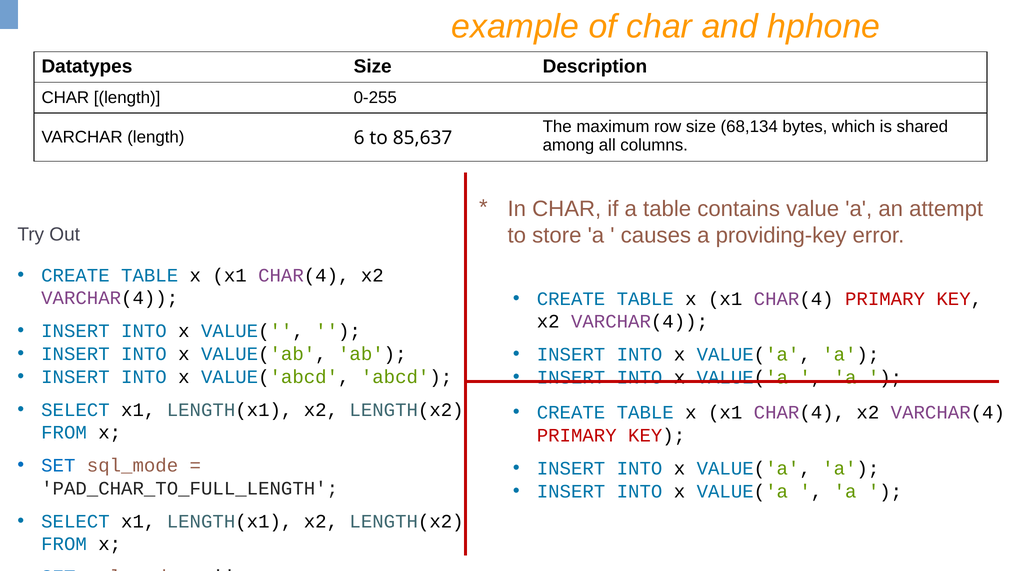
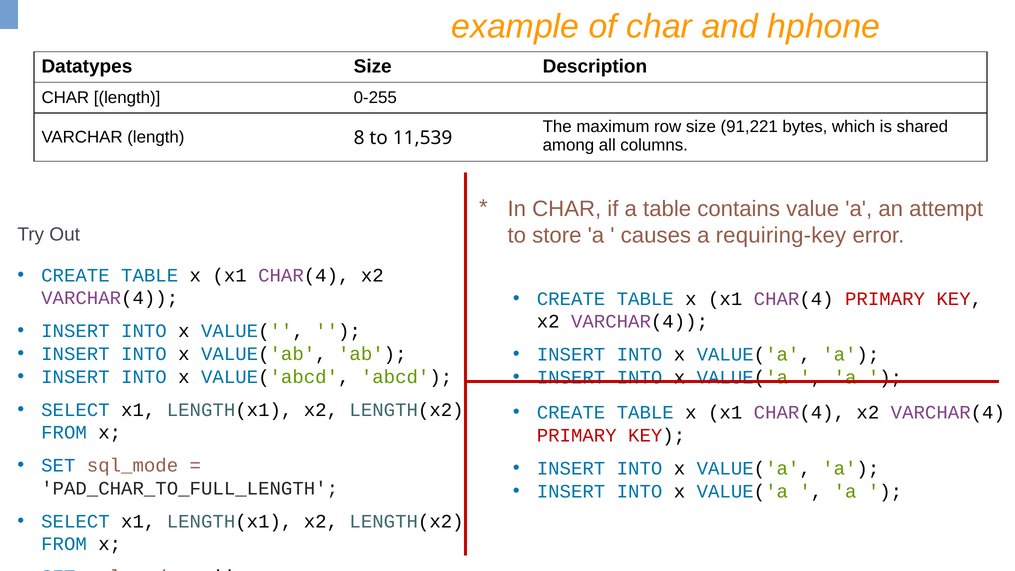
68,134: 68,134 -> 91,221
6: 6 -> 8
85,637: 85,637 -> 11,539
providing-key: providing-key -> requiring-key
